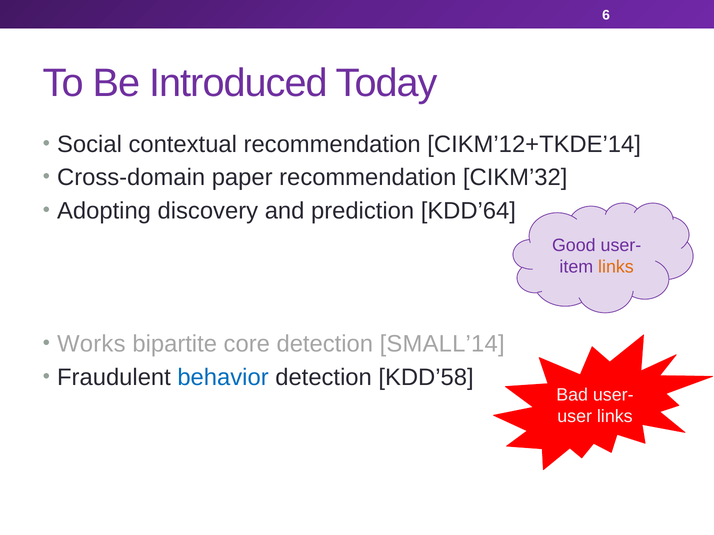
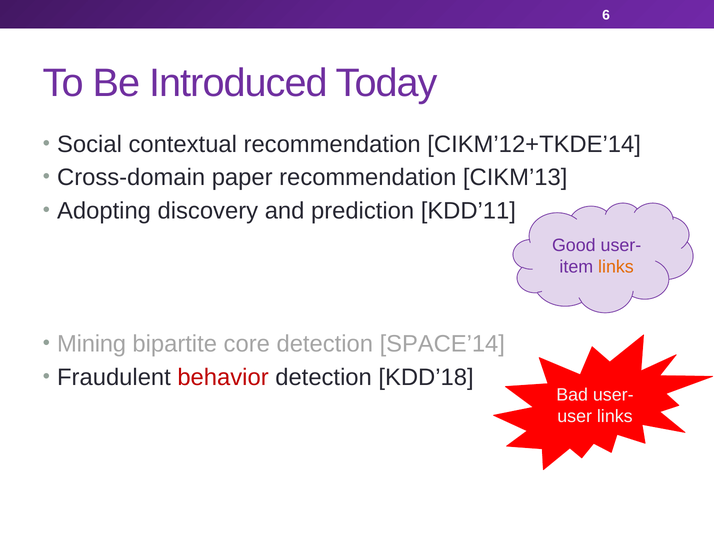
CIKM’32: CIKM’32 -> CIKM’13
KDD’64: KDD’64 -> KDD’11
Works: Works -> Mining
SMALL’14: SMALL’14 -> SPACE’14
behavior colour: blue -> red
KDD’58: KDD’58 -> KDD’18
